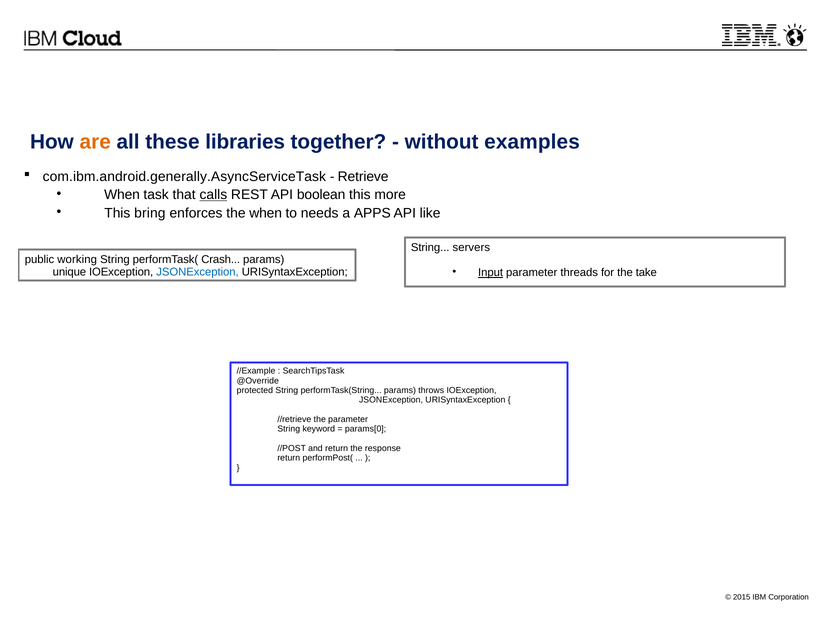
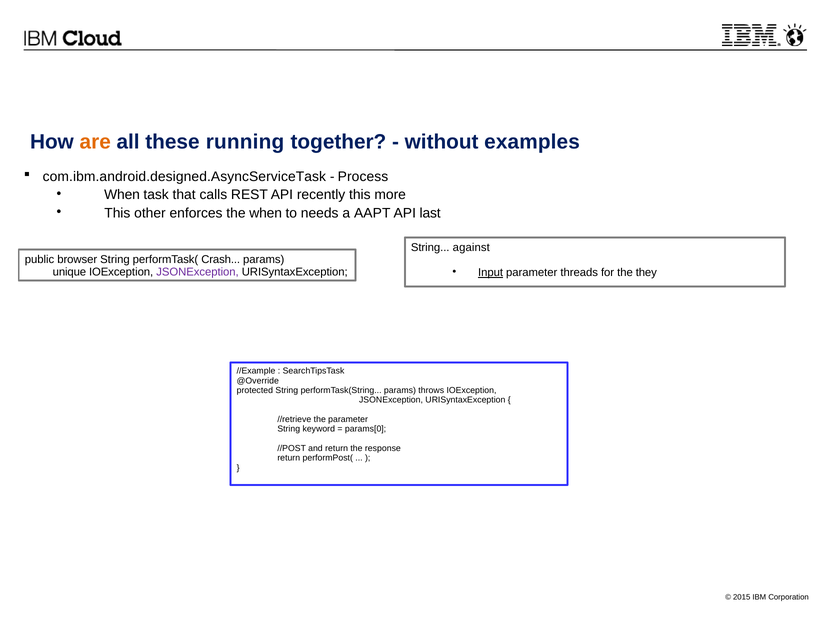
libraries: libraries -> running
com.ibm.android.generally.AsyncServiceTask: com.ibm.android.generally.AsyncServiceTask -> com.ibm.android.designed.AsyncServiceTask
Retrieve: Retrieve -> Process
calls underline: present -> none
boolean: boolean -> recently
bring: bring -> other
APPS: APPS -> AAPT
like: like -> last
servers: servers -> against
working: working -> browser
JSONException at (198, 272) colour: blue -> purple
take: take -> they
